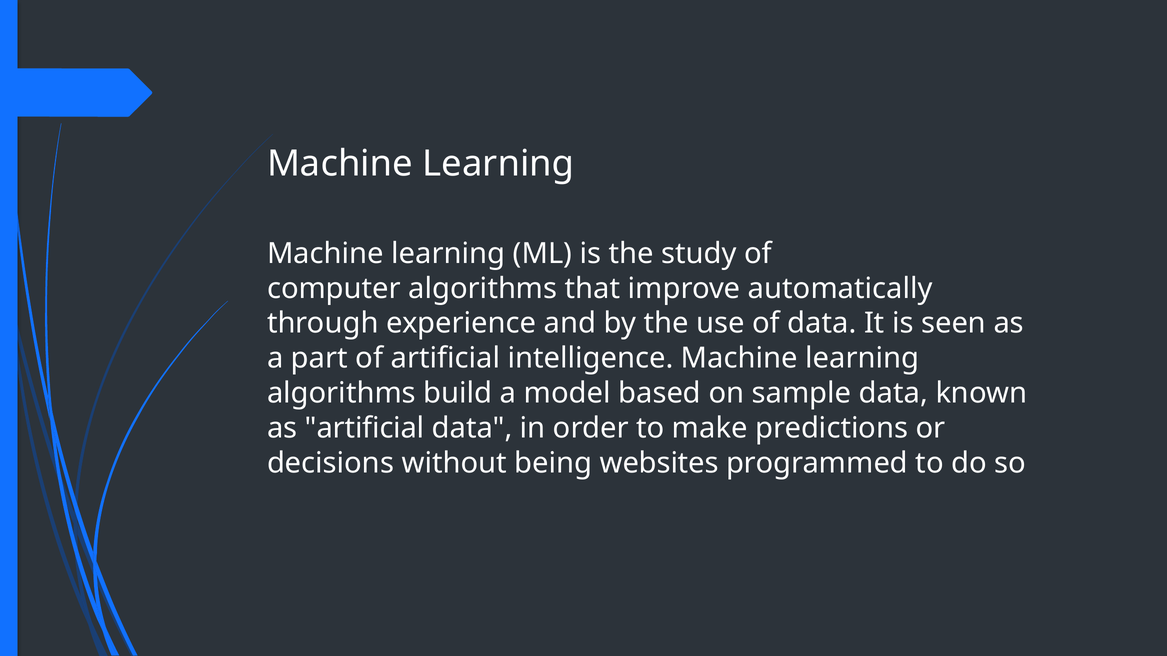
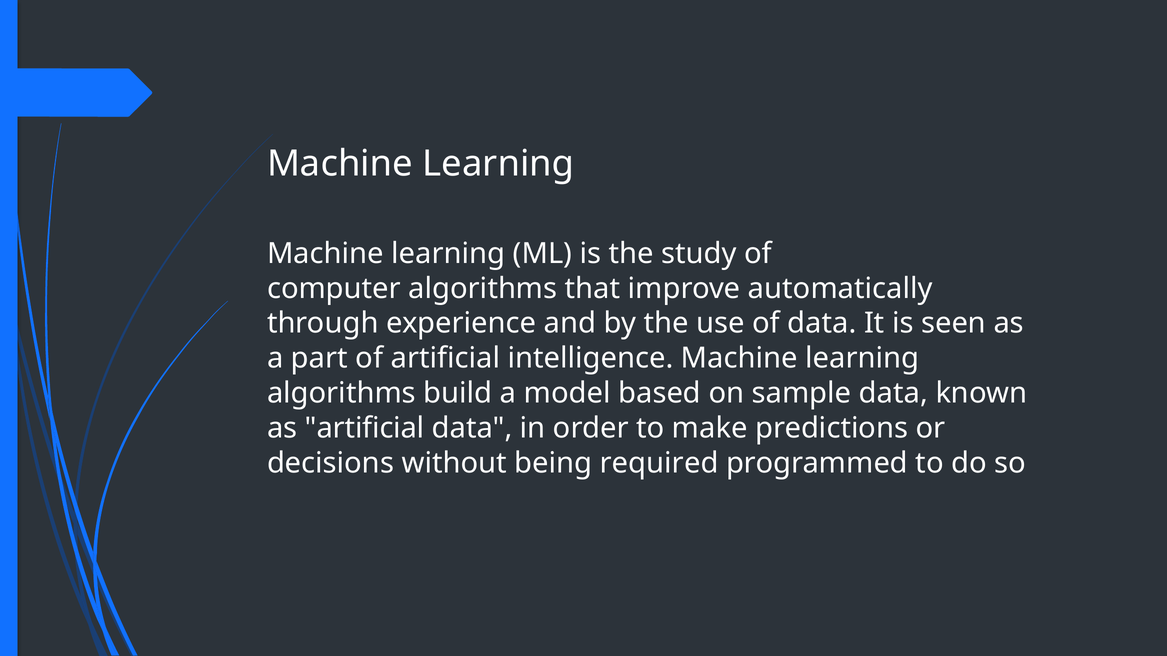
websites: websites -> required
